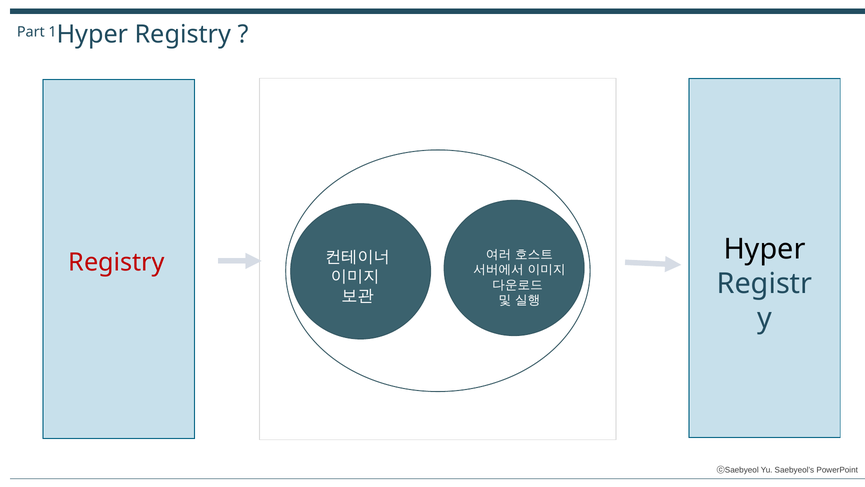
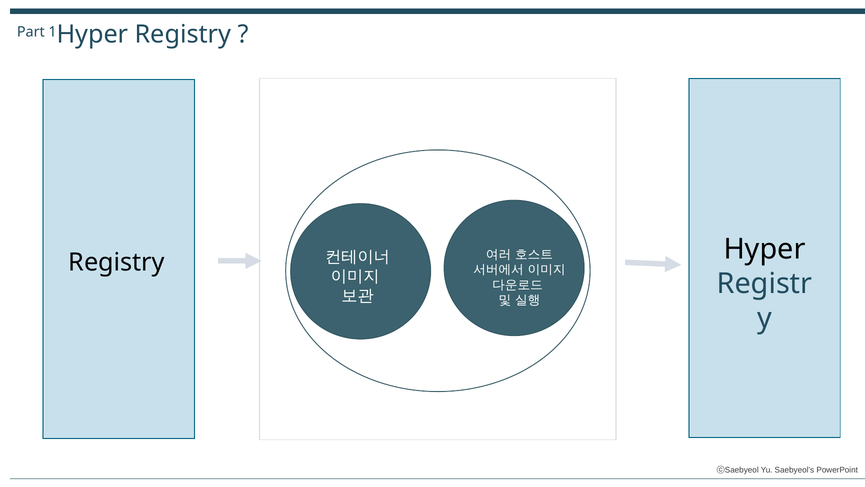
Registry at (117, 262) colour: red -> black
